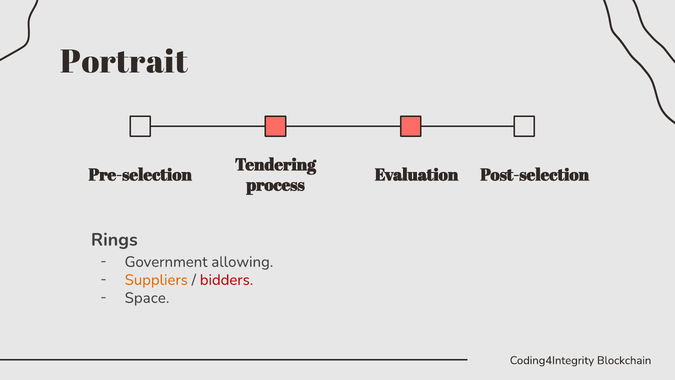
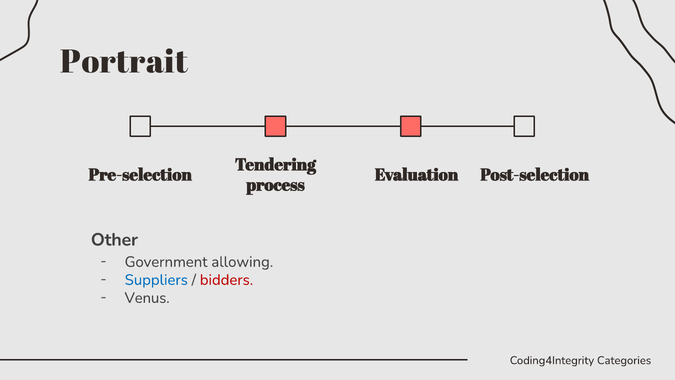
Rings: Rings -> Other
Suppliers colour: orange -> blue
Space: Space -> Venus
Blockchain: Blockchain -> Categories
